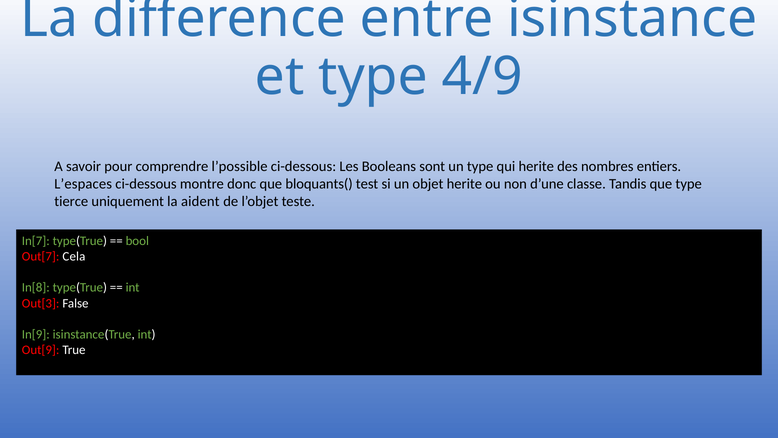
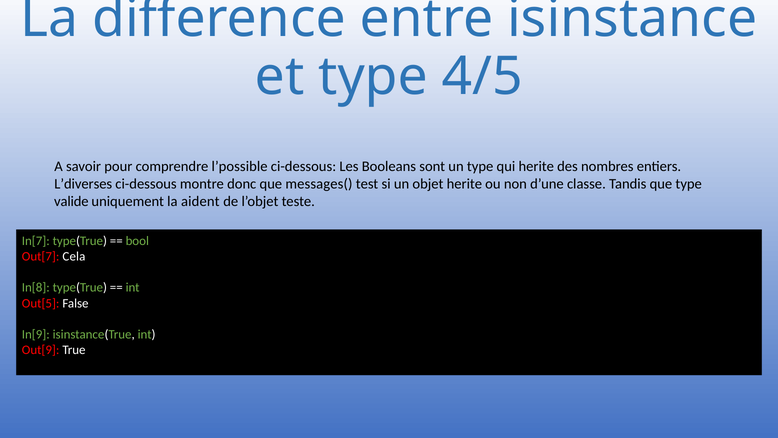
4/9: 4/9 -> 4/5
L’espaces: L’espaces -> L’diverses
bloquants(: bloquants( -> messages(
tierce: tierce -> valide
Out[3: Out[3 -> Out[5
